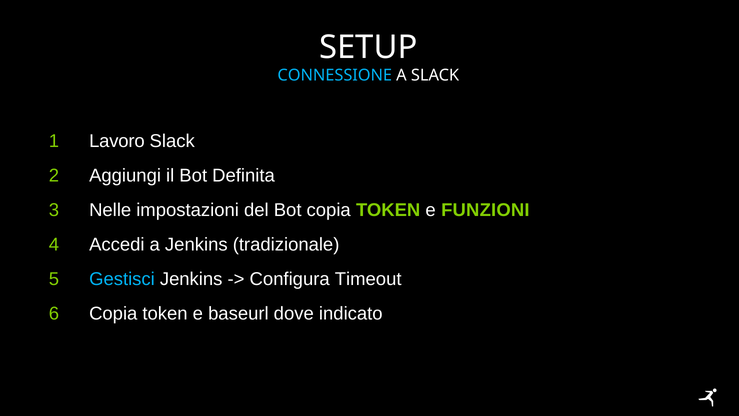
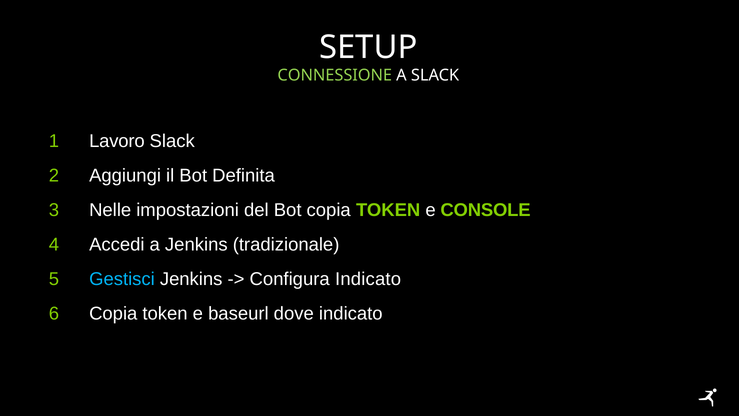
CONNESSIONE colour: light blue -> light green
FUNZIONI: FUNZIONI -> CONSOLE
Configura Timeout: Timeout -> Indicato
